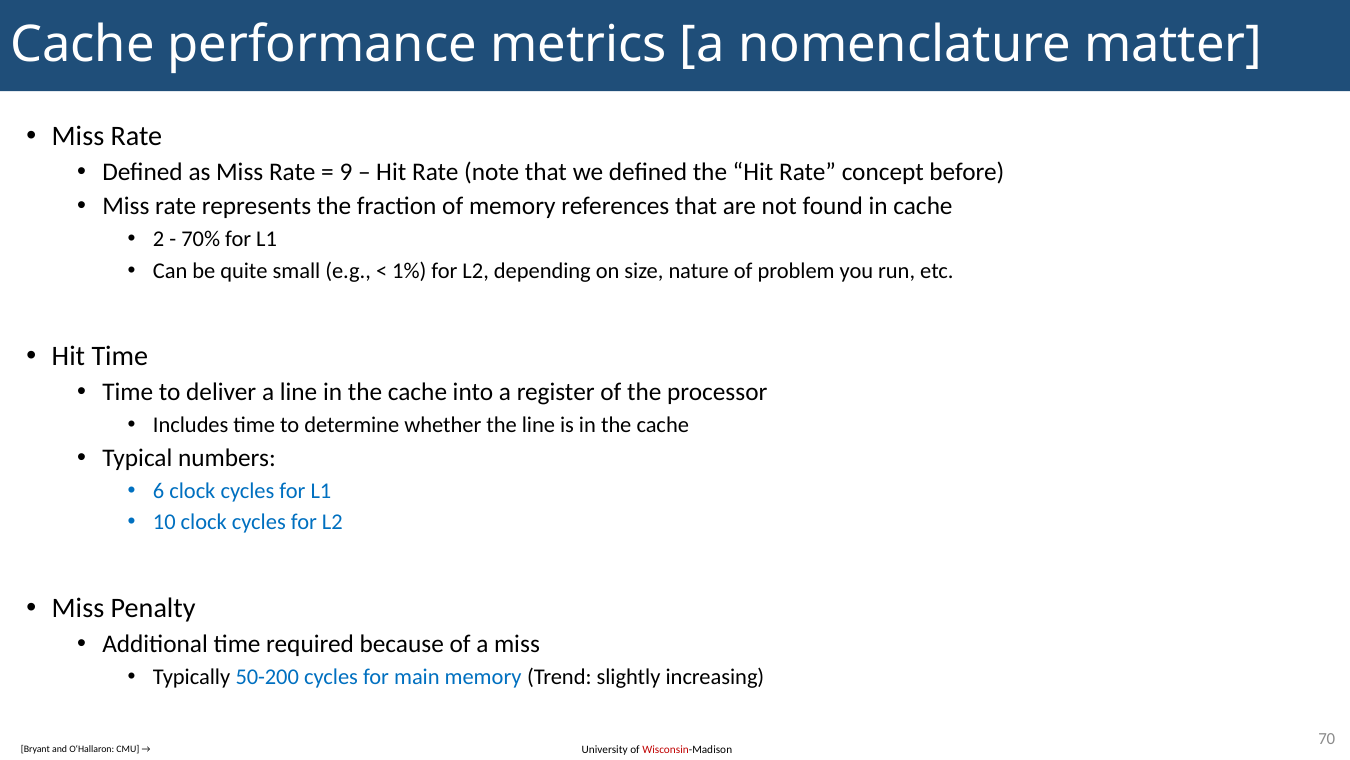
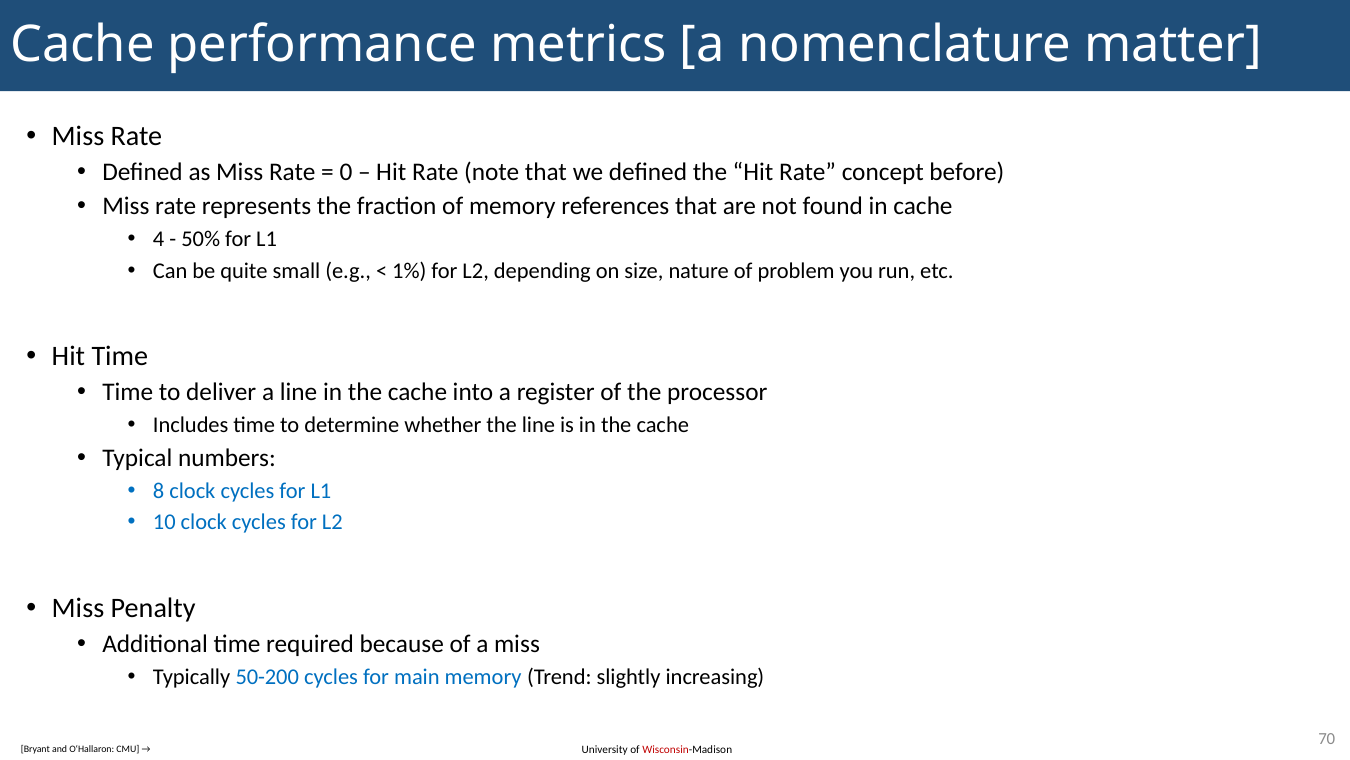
9: 9 -> 0
2: 2 -> 4
70%: 70% -> 50%
6: 6 -> 8
